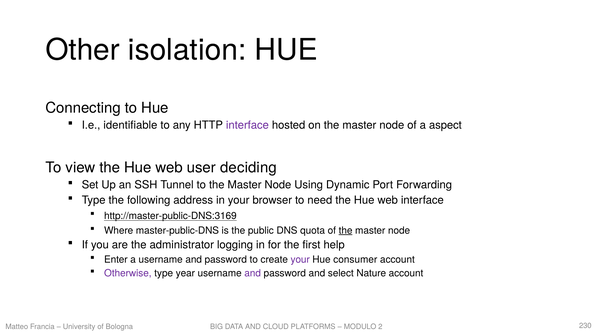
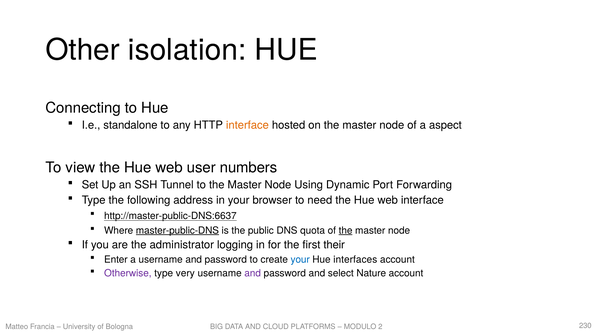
identifiable: identifiable -> standalone
interface at (247, 125) colour: purple -> orange
deciding: deciding -> numbers
http://master-public-DNS:3169: http://master-public-DNS:3169 -> http://master-public-DNS:6637
master-public-DNS underline: none -> present
help: help -> their
your at (300, 260) colour: purple -> blue
consumer: consumer -> interfaces
year: year -> very
